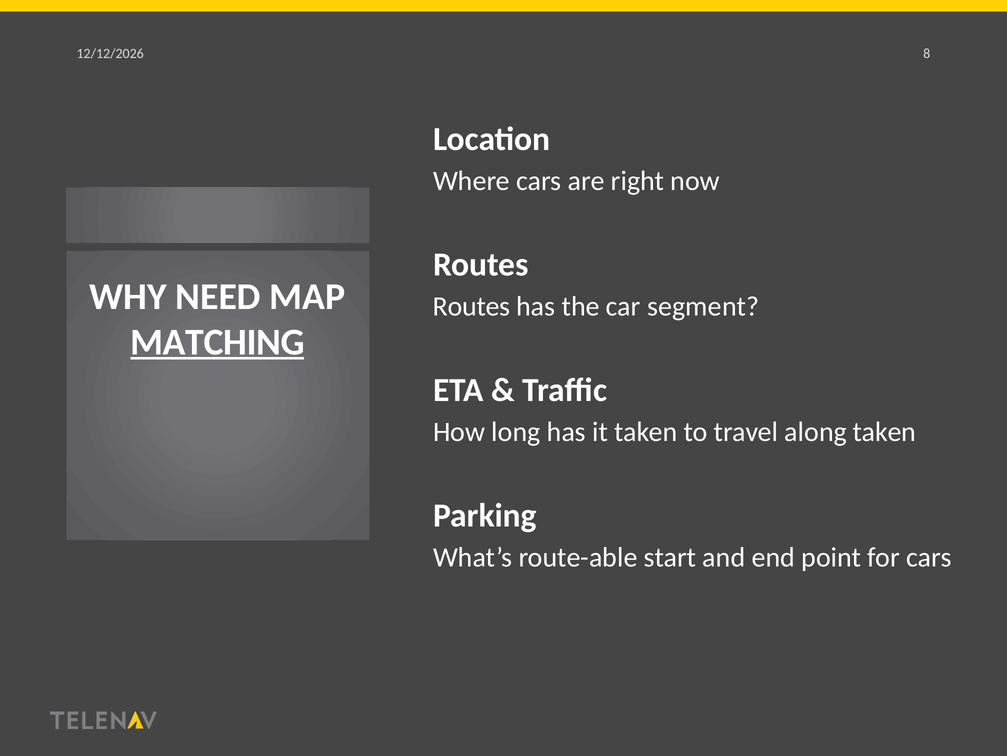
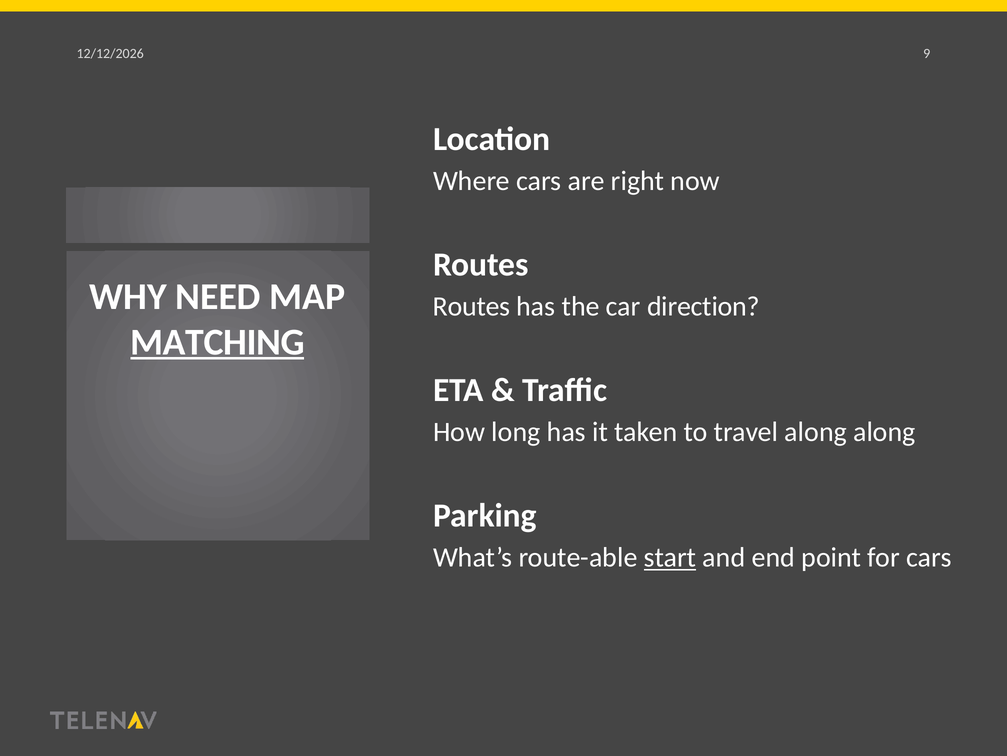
8: 8 -> 9
segment: segment -> direction
along taken: taken -> along
start underline: none -> present
